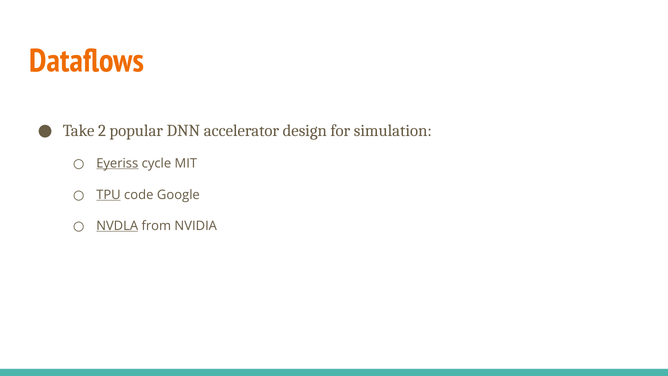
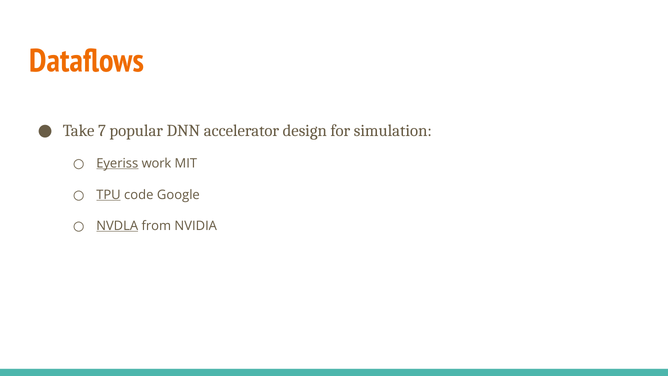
2: 2 -> 7
cycle: cycle -> work
